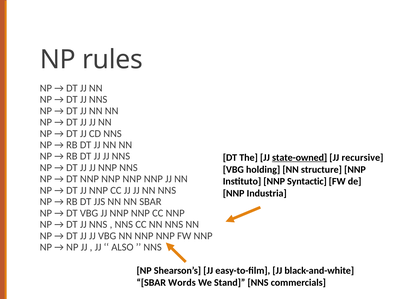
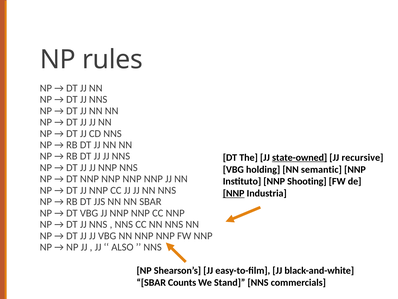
structure: structure -> semantic
Syntactic: Syntactic -> Shooting
NNP at (234, 193) underline: none -> present
Words: Words -> Counts
